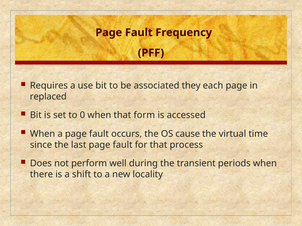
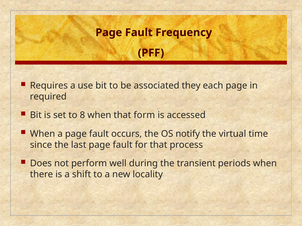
replaced: replaced -> required
0: 0 -> 8
cause: cause -> notify
